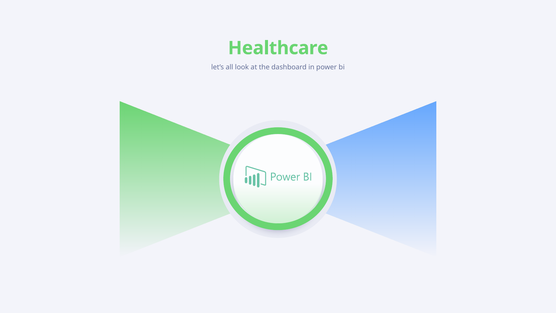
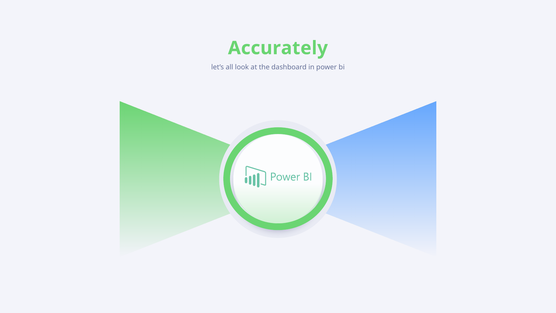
Healthcare: Healthcare -> Accurately
